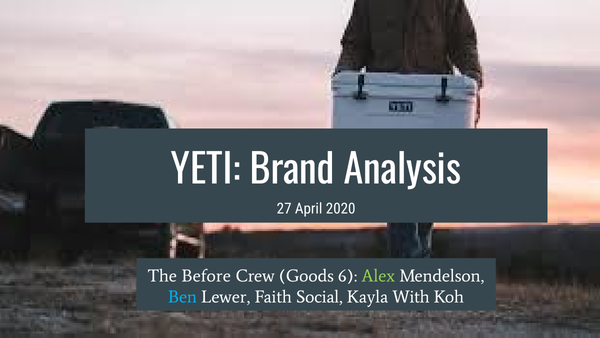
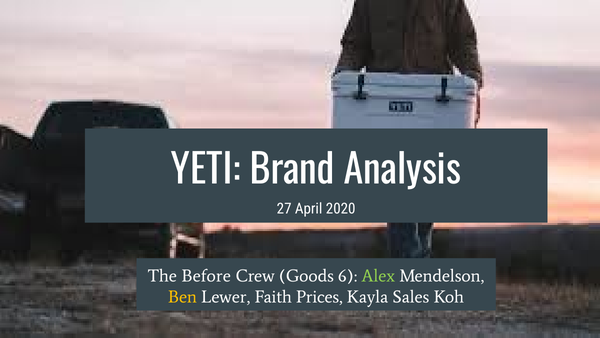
Ben colour: light blue -> yellow
Social: Social -> Prices
With: With -> Sales
